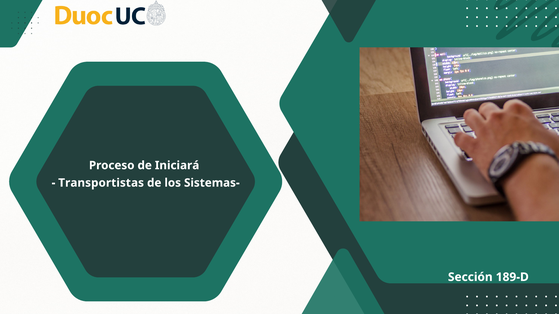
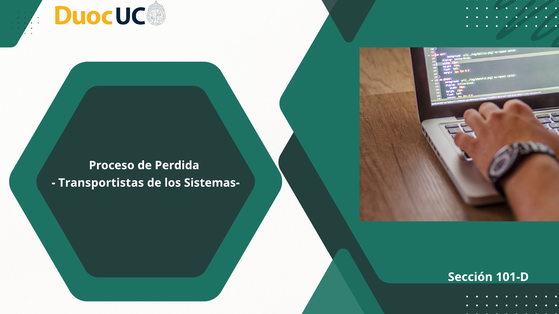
Iniciará: Iniciará -> Perdida
189-D: 189-D -> 101-D
